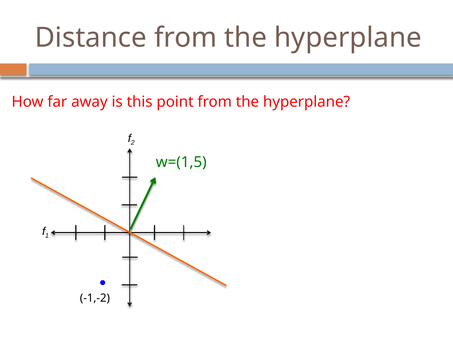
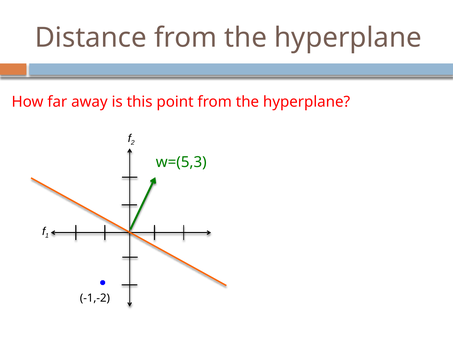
w=(1,5: w=(1,5 -> w=(5,3
